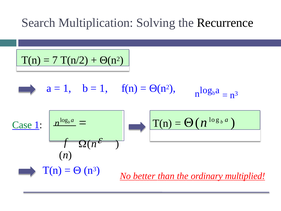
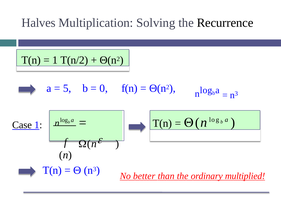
Search: Search -> Halves
7 at (55, 60): 7 -> 1
1 at (67, 88): 1 -> 5
1 at (104, 88): 1 -> 0
Case colour: green -> black
